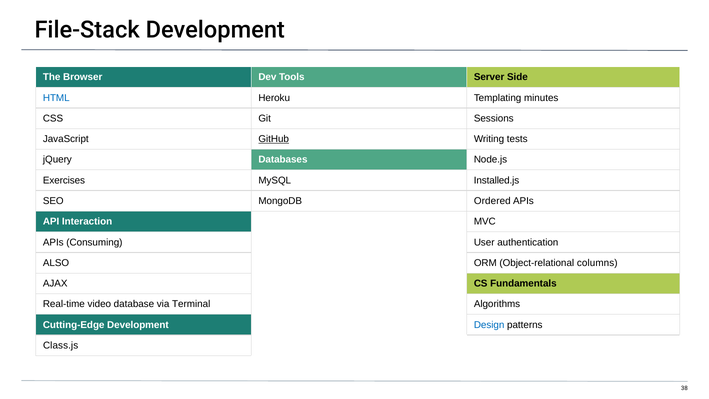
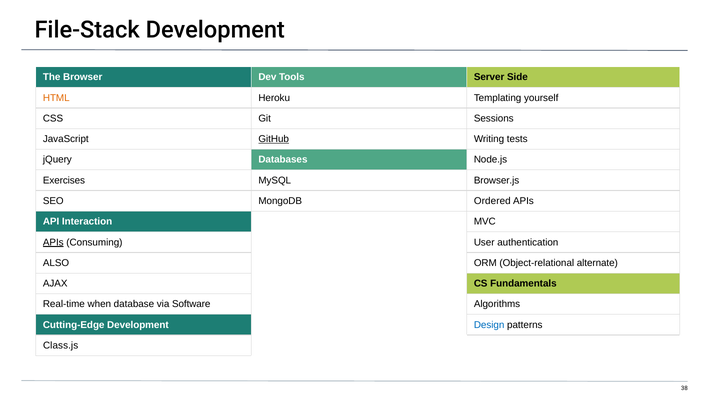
HTML colour: blue -> orange
minutes: minutes -> yourself
Installed.js: Installed.js -> Browser.js
APIs at (53, 242) underline: none -> present
columns: columns -> alternate
video: video -> when
Terminal: Terminal -> Software
